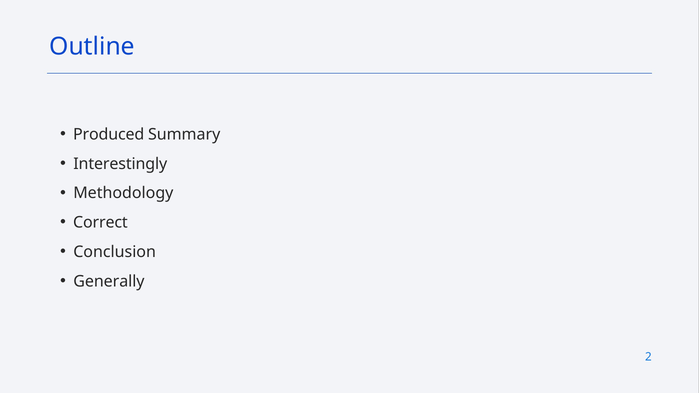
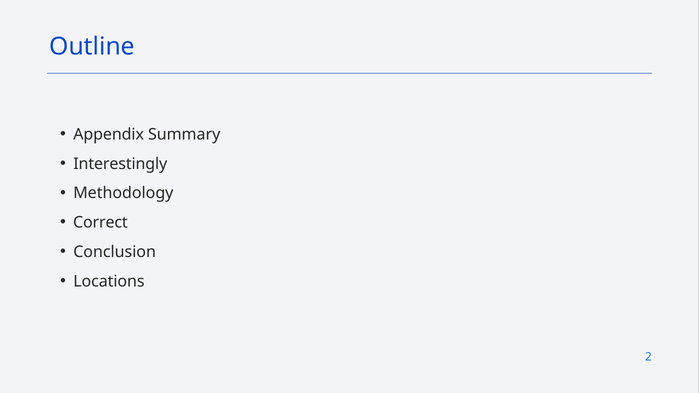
Produced: Produced -> Appendix
Generally: Generally -> Locations
